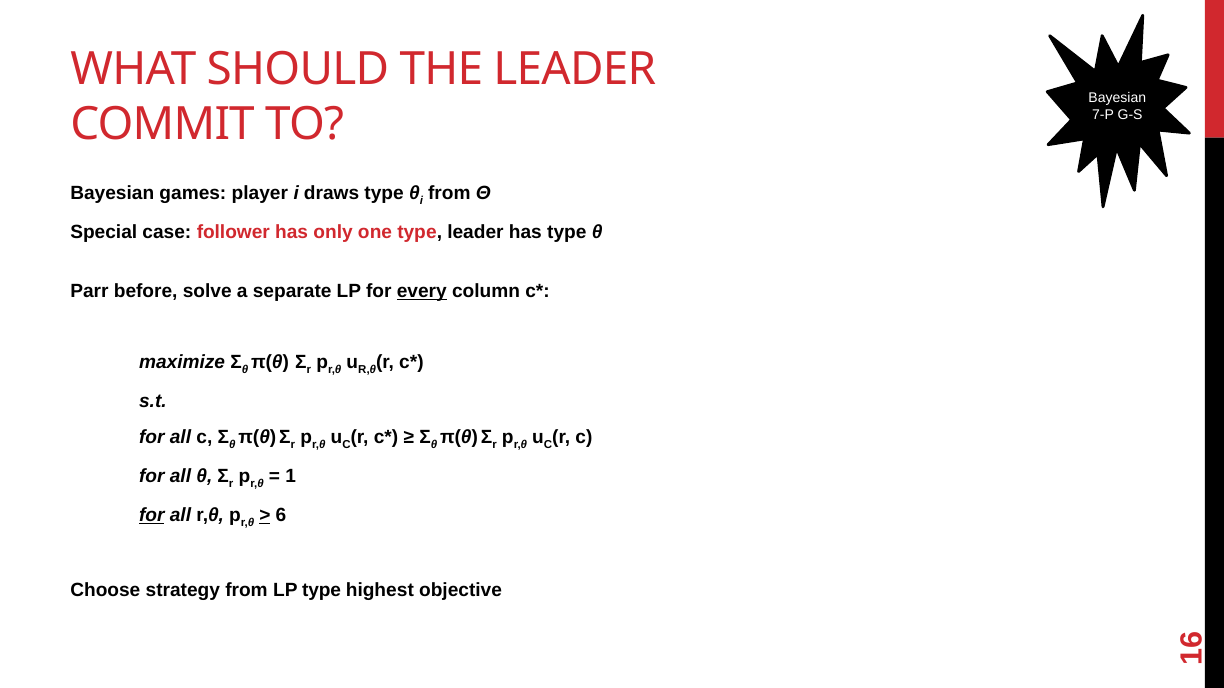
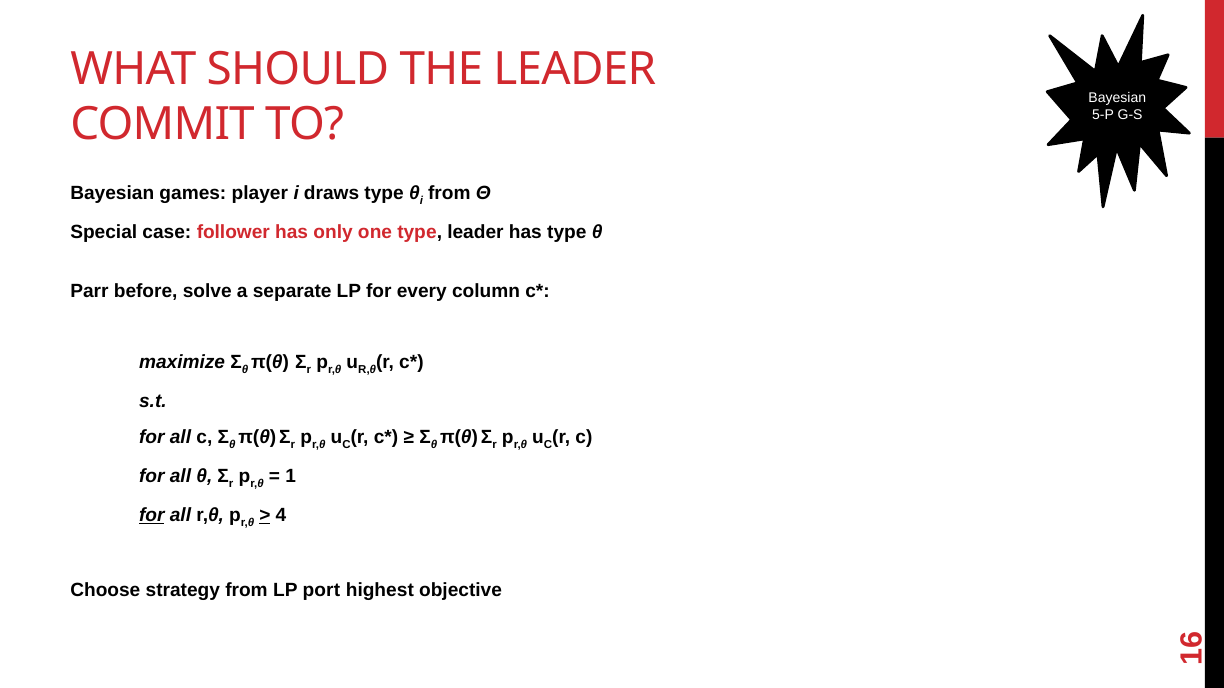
7-P: 7-P -> 5-P
every underline: present -> none
6 at (281, 516): 6 -> 4
LP type: type -> port
